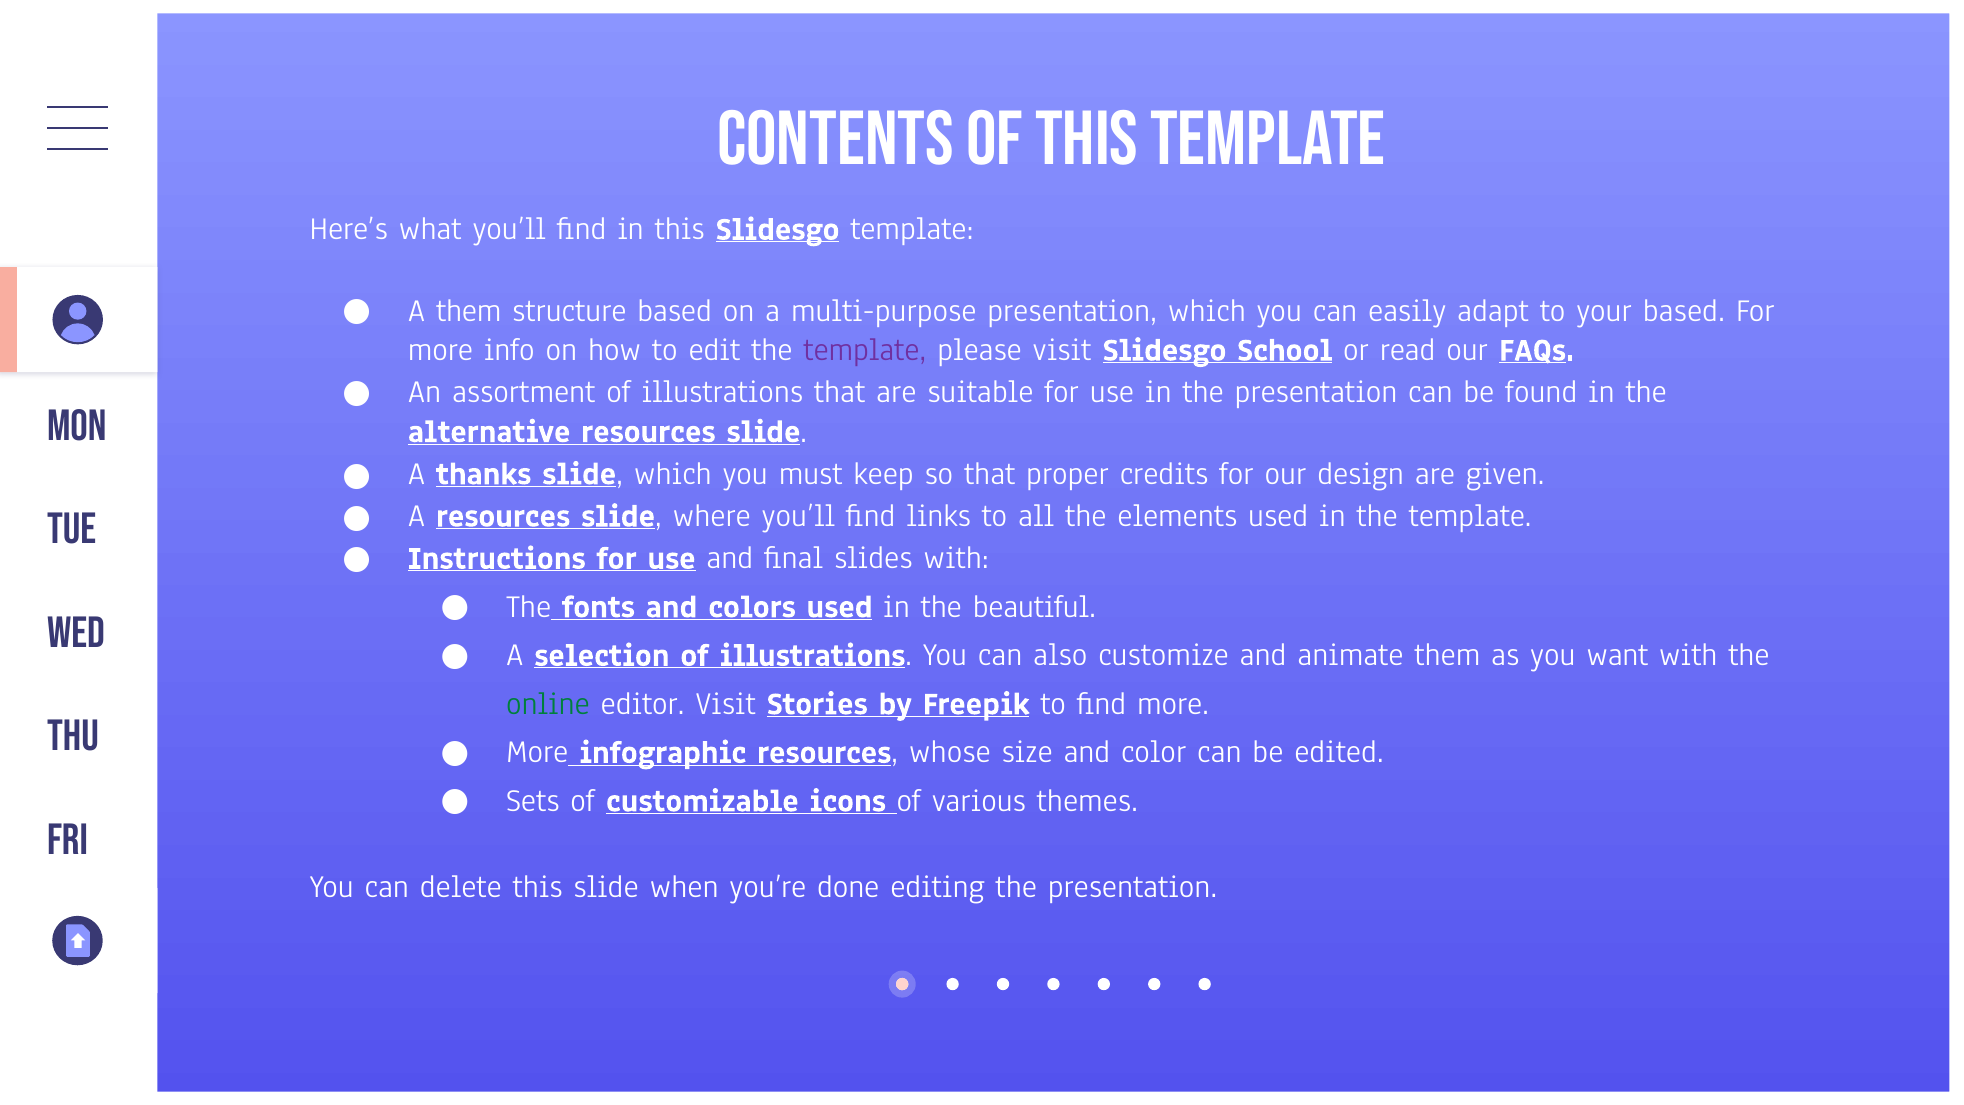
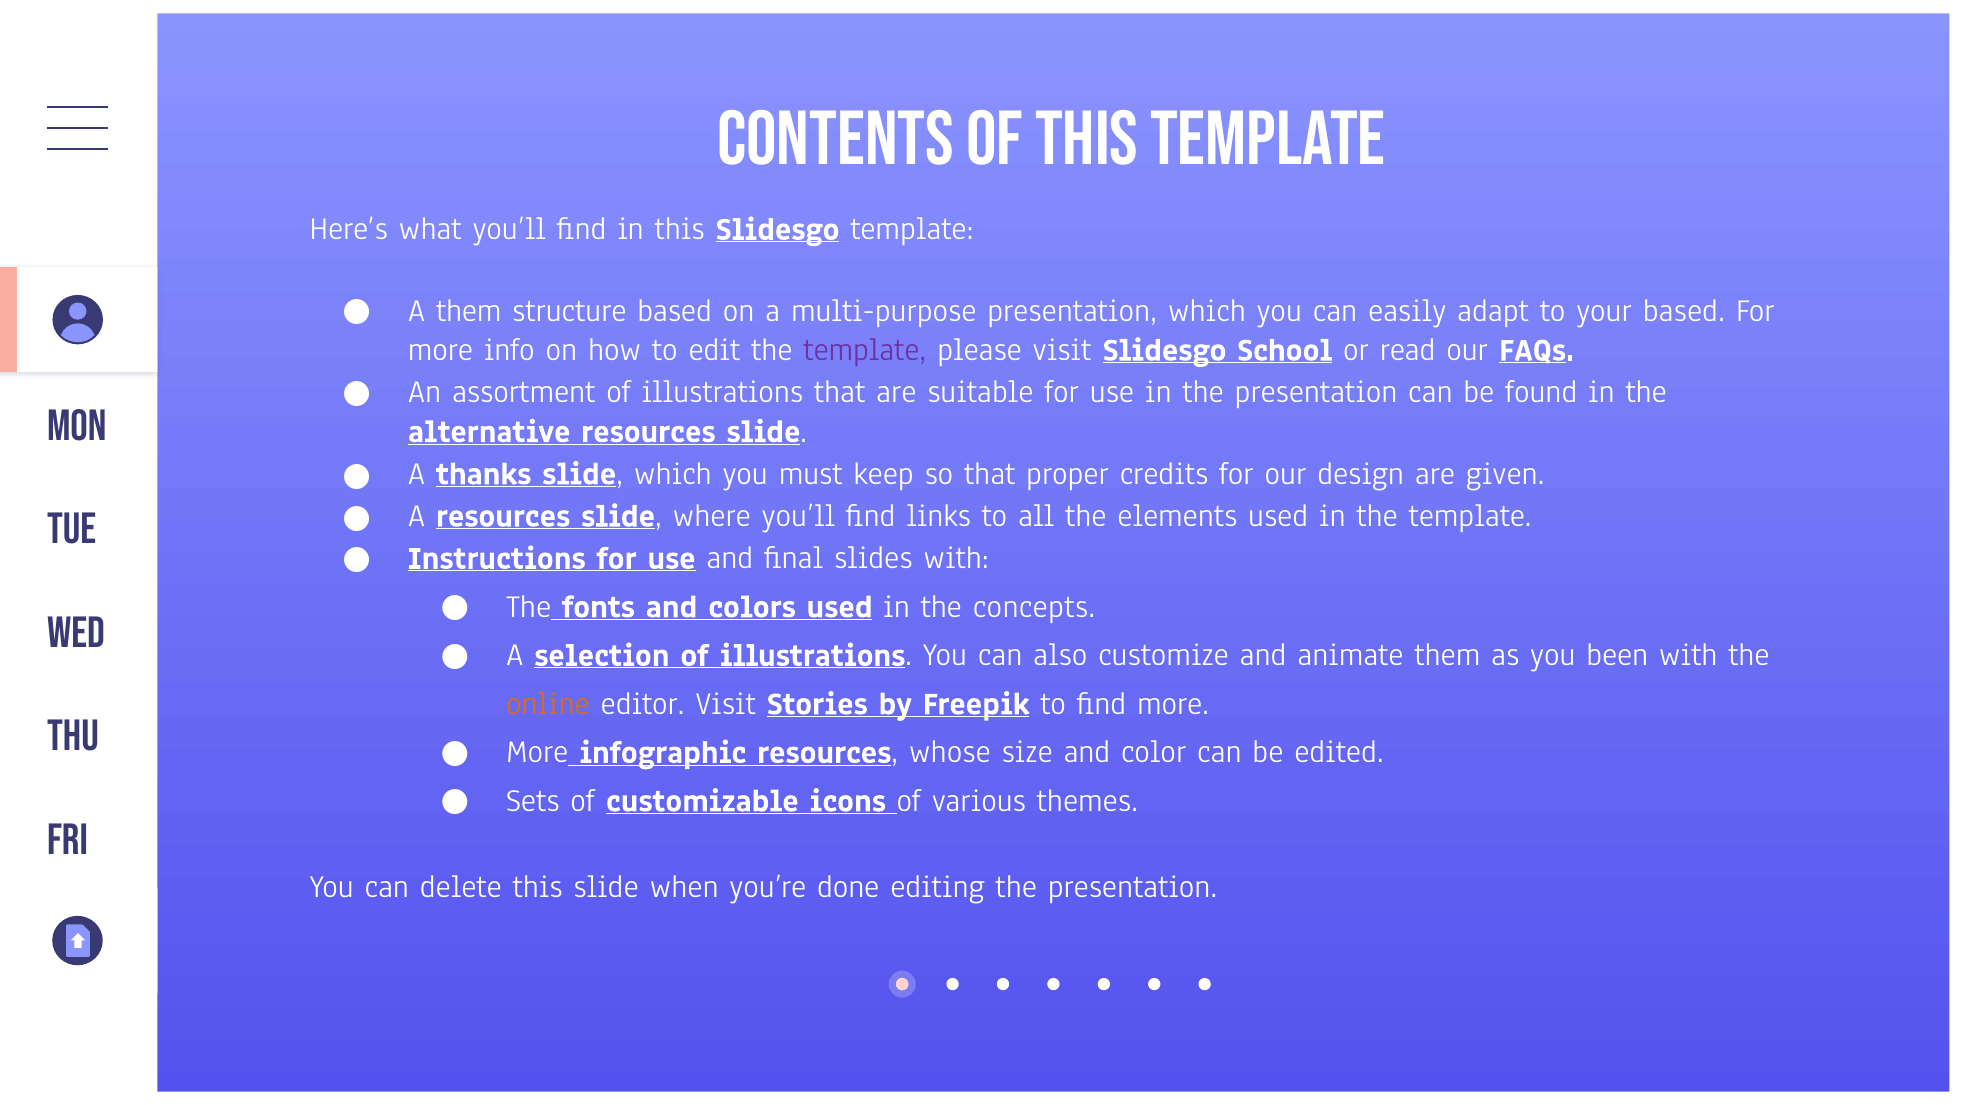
beautiful: beautiful -> concepts
want: want -> been
online colour: green -> orange
